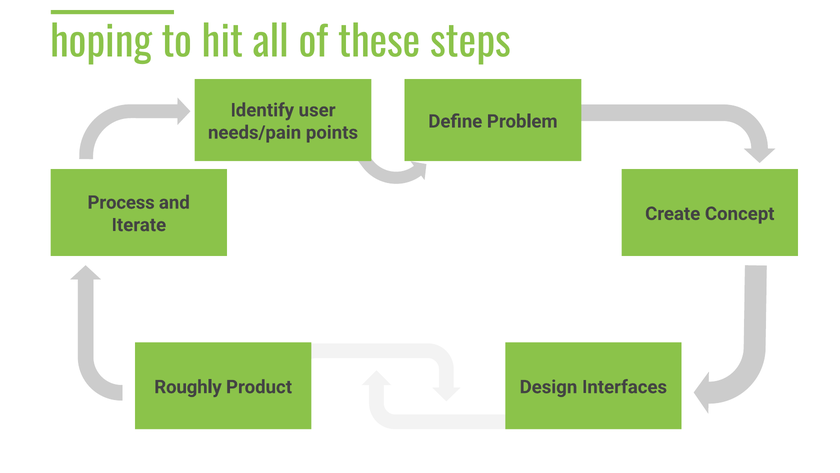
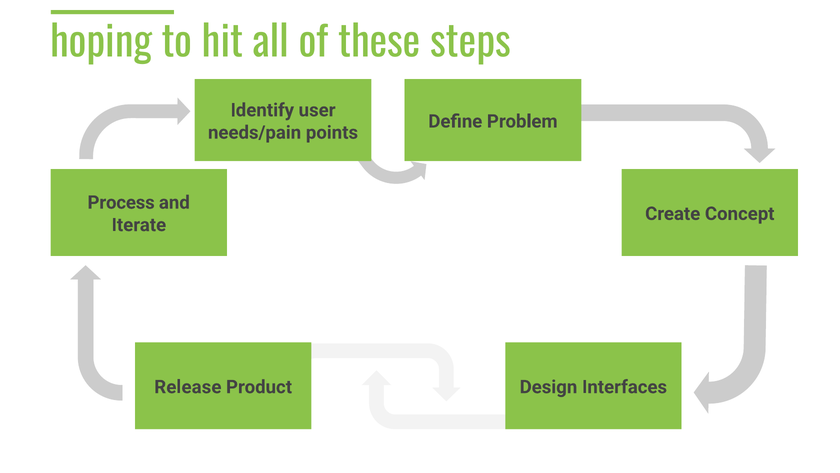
Roughly: Roughly -> Release
